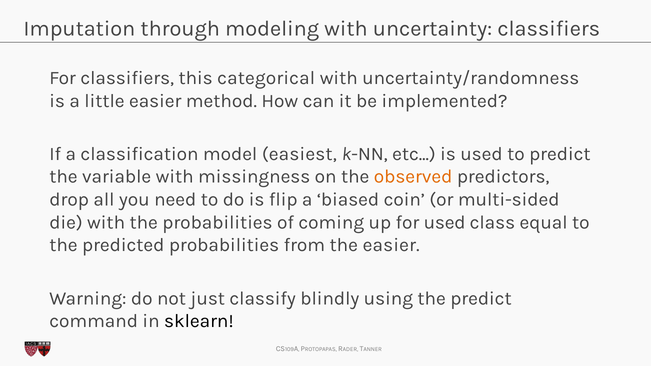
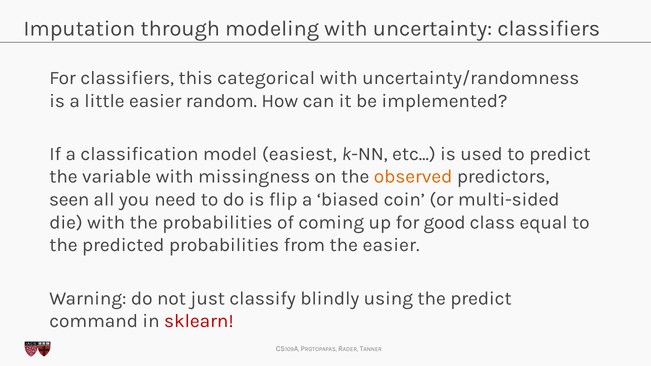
method: method -> random
drop: drop -> seen
for used: used -> good
sklearn colour: black -> red
